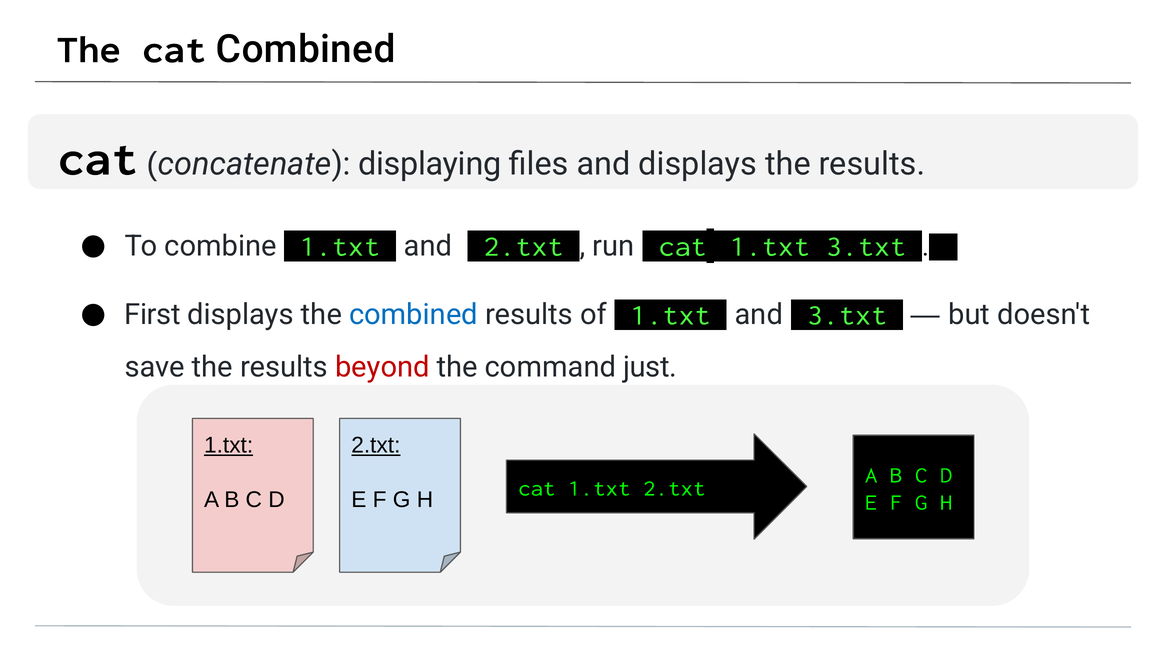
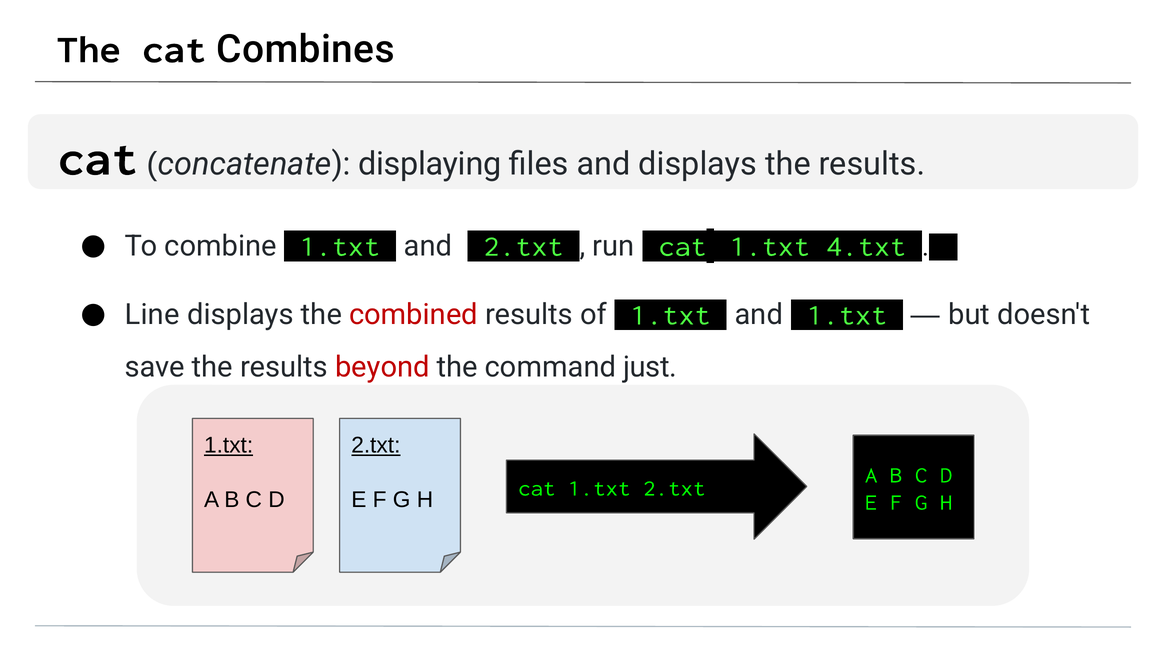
cat Combined: Combined -> Combines
1.txt 3.txt: 3.txt -> 4.txt
First: First -> Line
combined at (413, 315) colour: blue -> red
and 3.txt: 3.txt -> 1.txt
